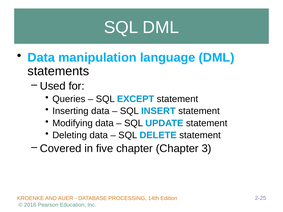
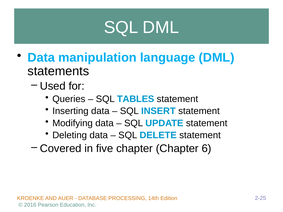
EXCEPT: EXCEPT -> TABLES
3: 3 -> 6
